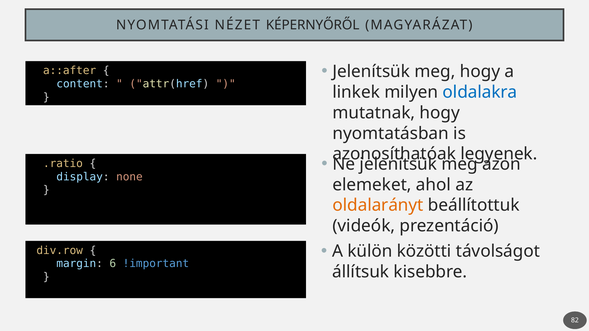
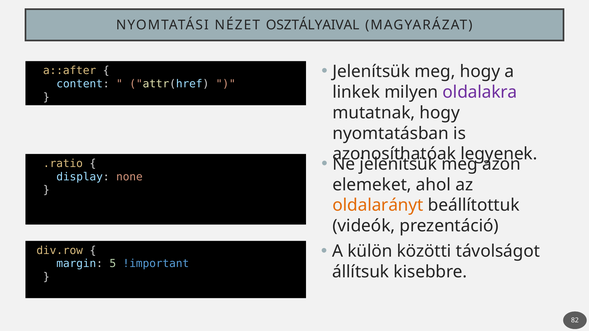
KÉPERNYŐRŐL: KÉPERNYŐRŐL -> OSZTÁLYAIVAL
oldalakra colour: blue -> purple
6: 6 -> 5
